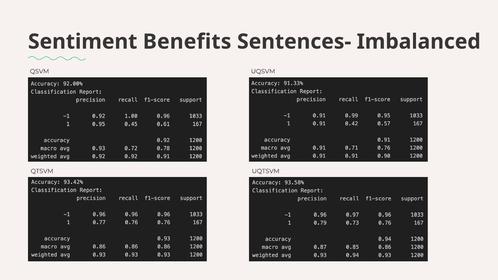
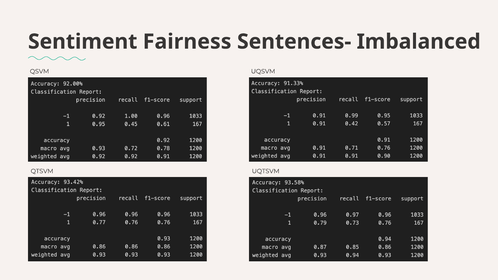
Benefits: Benefits -> Fairness
